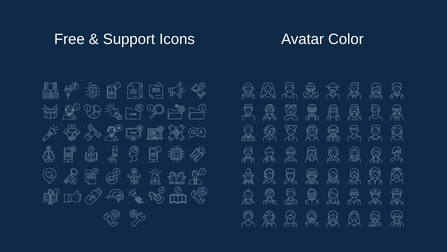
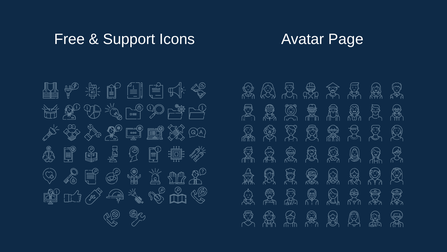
Color: Color -> Page
